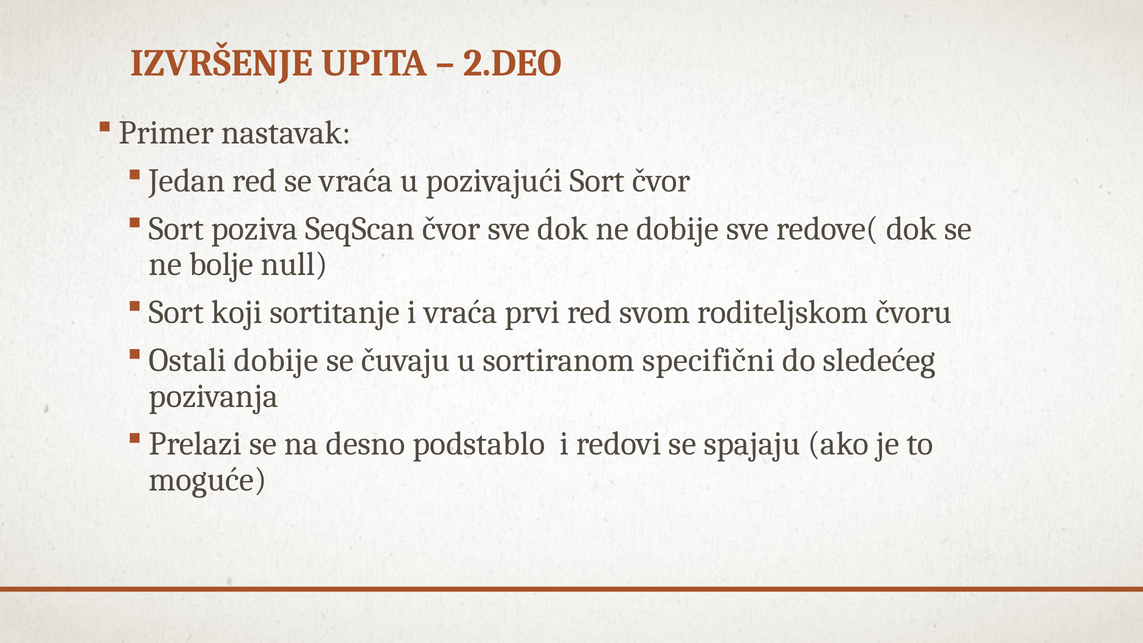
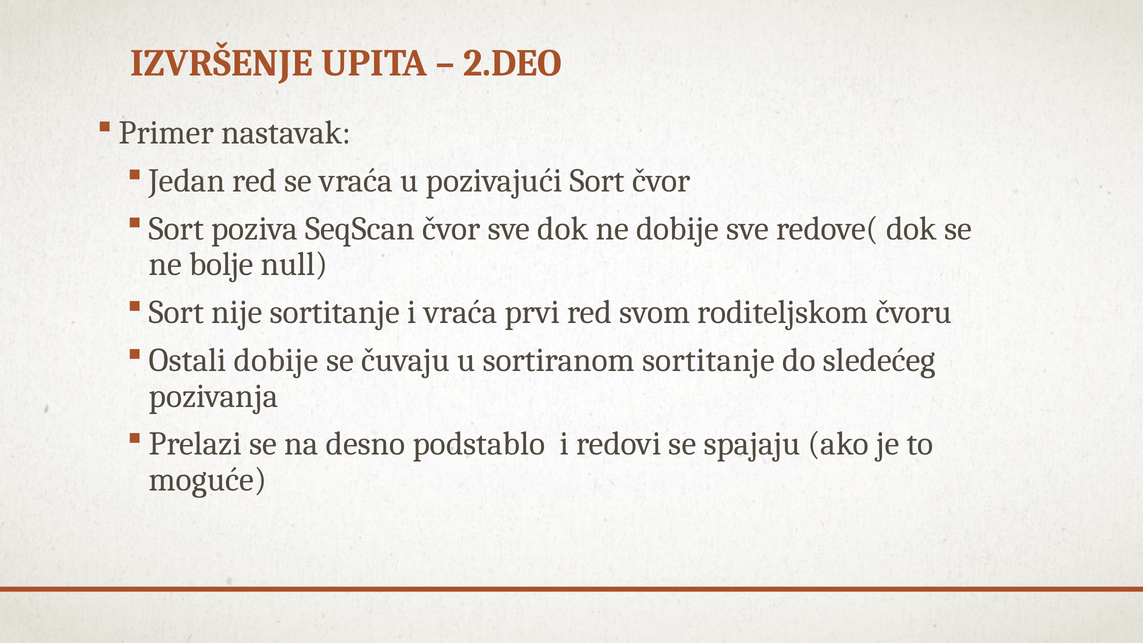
koji: koji -> nije
sortiranom specifični: specifični -> sortitanje
